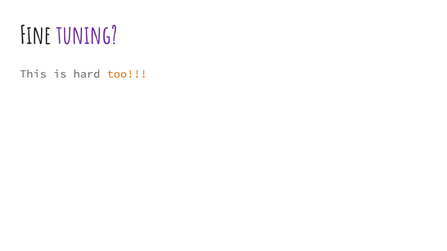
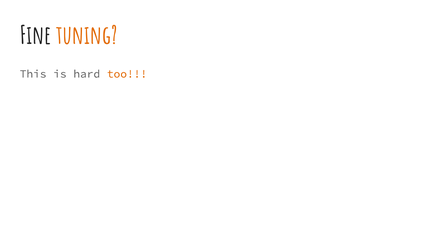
tuning colour: purple -> orange
